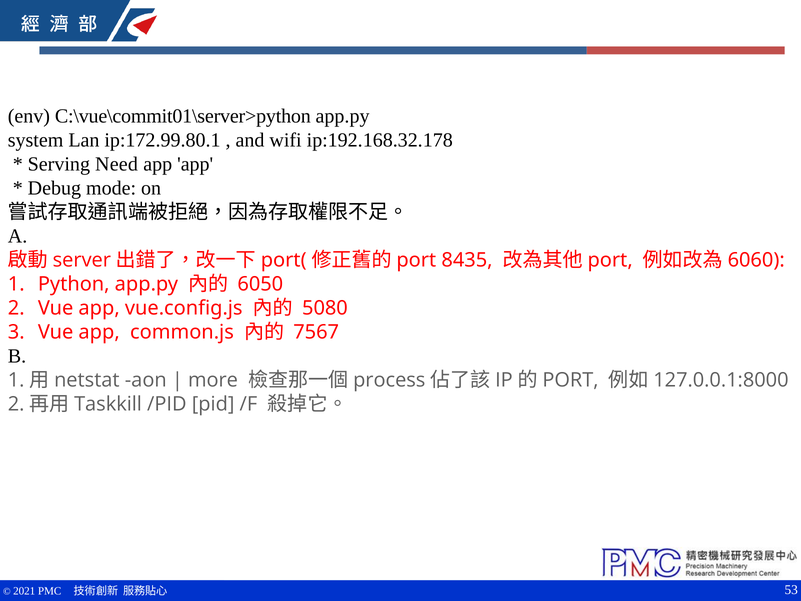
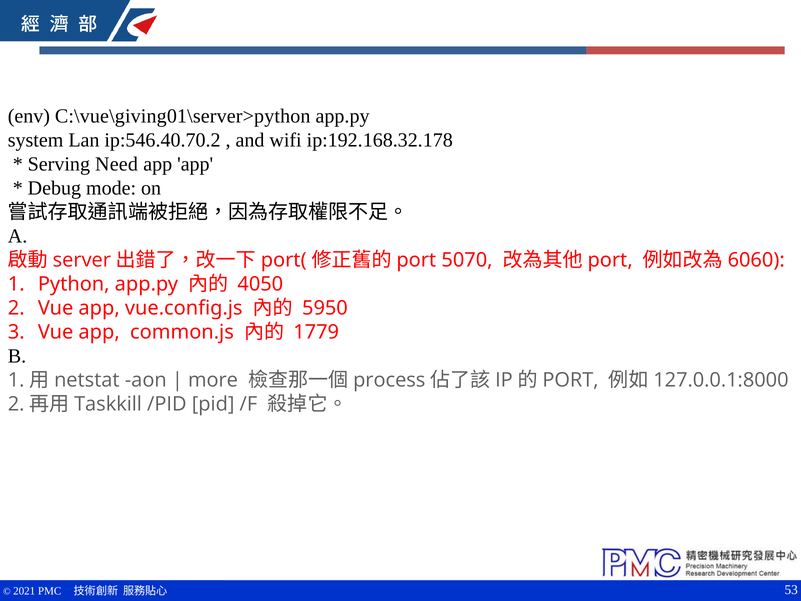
C:\vue\commit01\server>python: C:\vue\commit01\server>python -> C:\vue\giving01\server>python
ip:172.99.80.1: ip:172.99.80.1 -> ip:546.40.70.2
8435: 8435 -> 5070
6050: 6050 -> 4050
5080: 5080 -> 5950
7567: 7567 -> 1779
